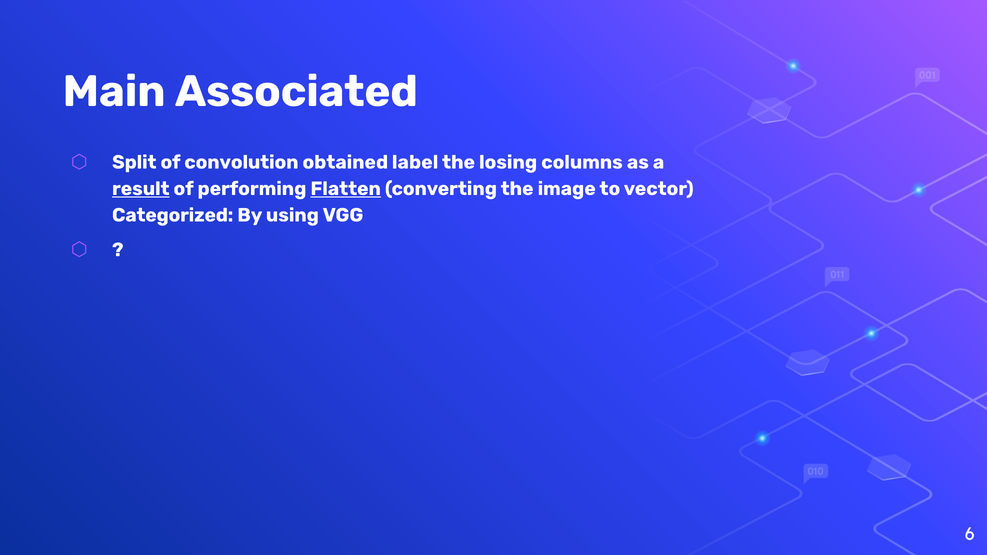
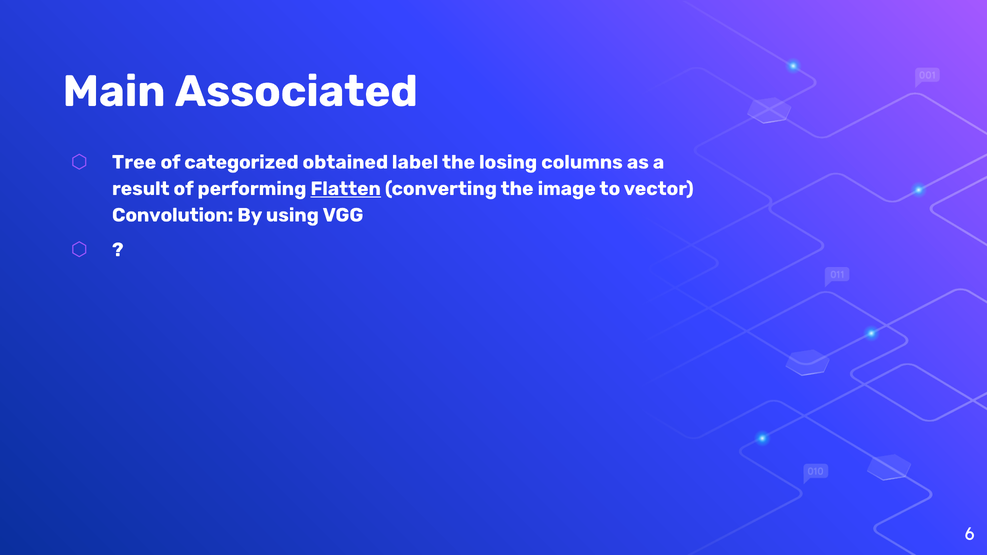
Split: Split -> Tree
convolution: convolution -> categorized
result underline: present -> none
Categorized: Categorized -> Convolution
